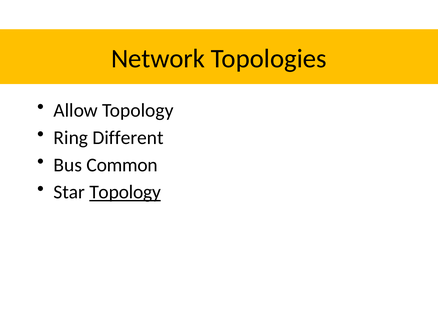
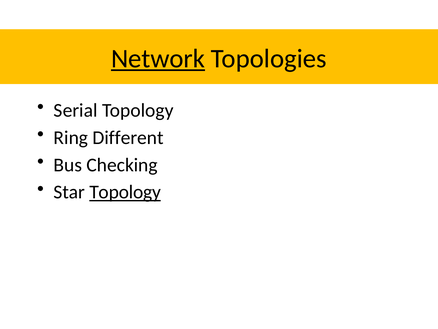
Network underline: none -> present
Allow: Allow -> Serial
Common: Common -> Checking
